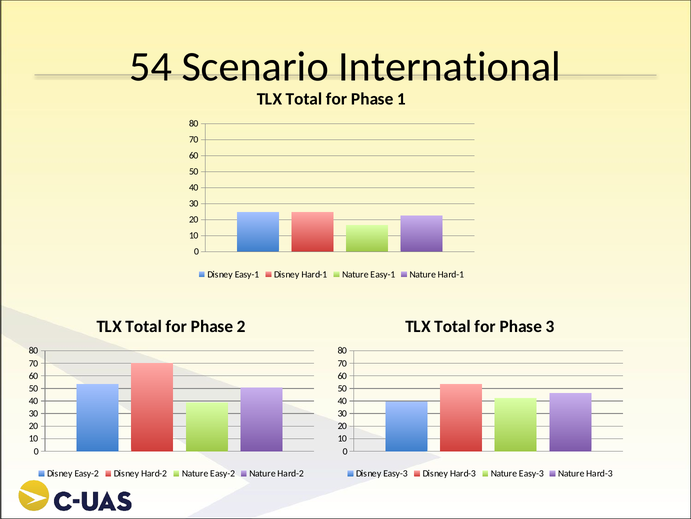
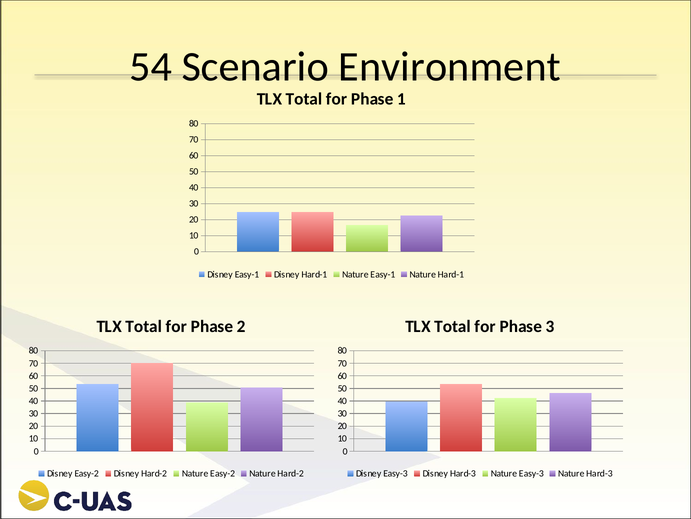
International: International -> Environment
